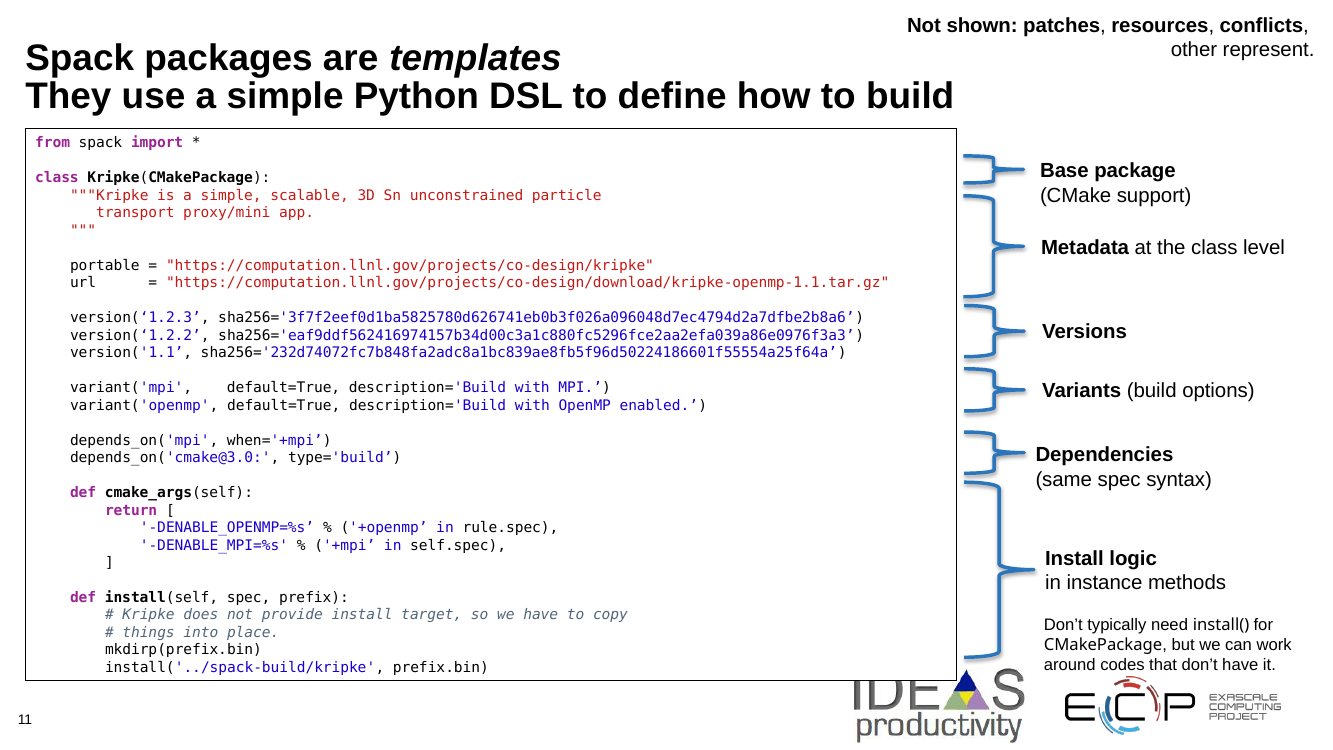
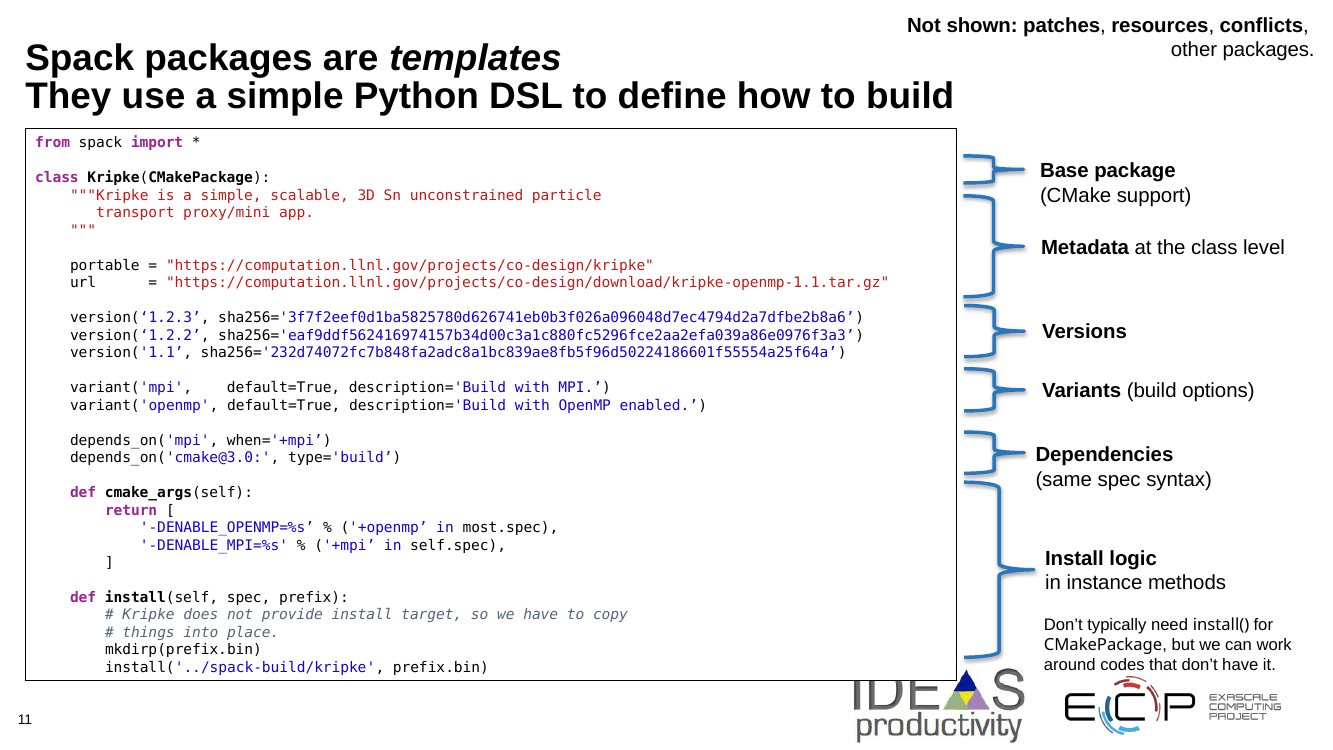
other represent: represent -> packages
rule.spec: rule.spec -> most.spec
